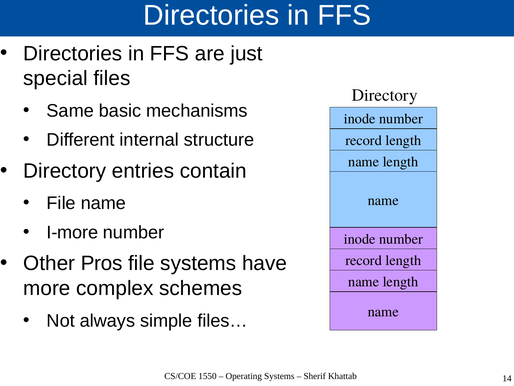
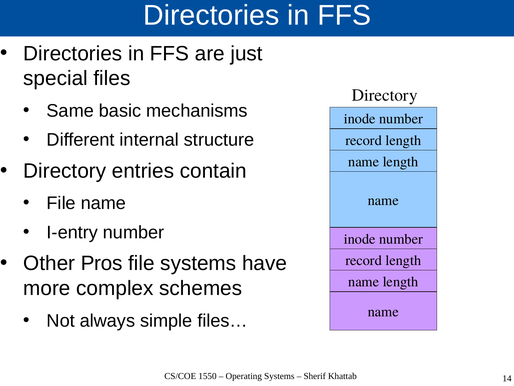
I-more: I-more -> I-entry
